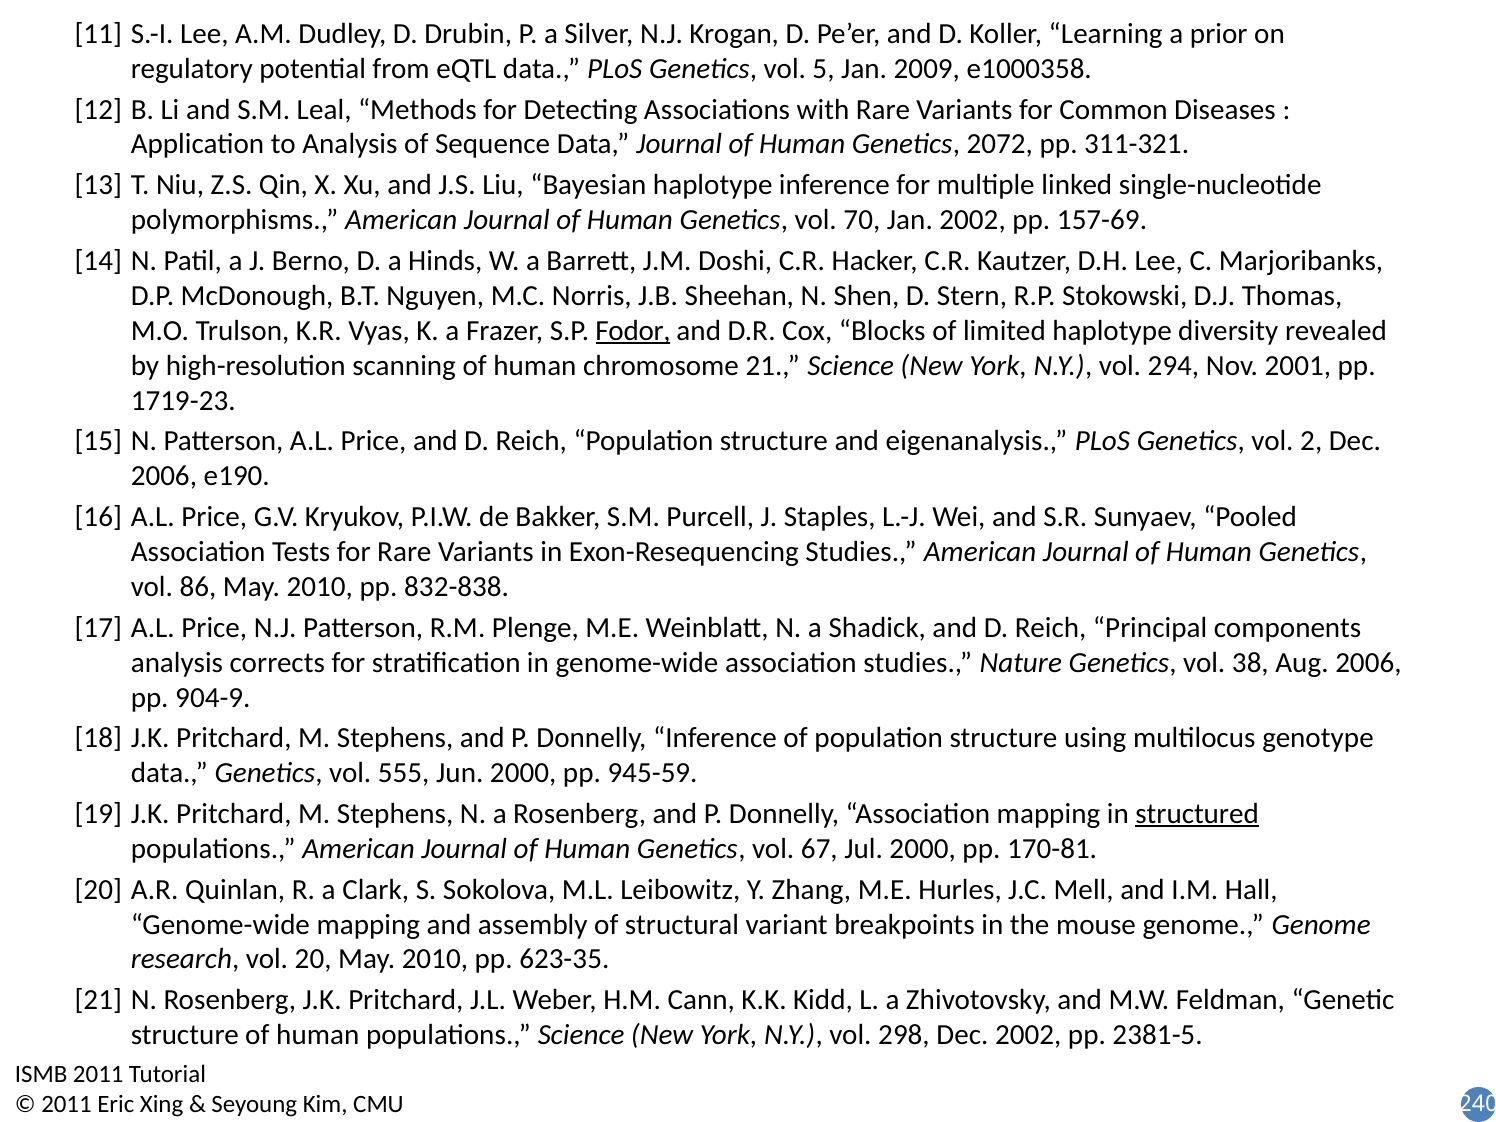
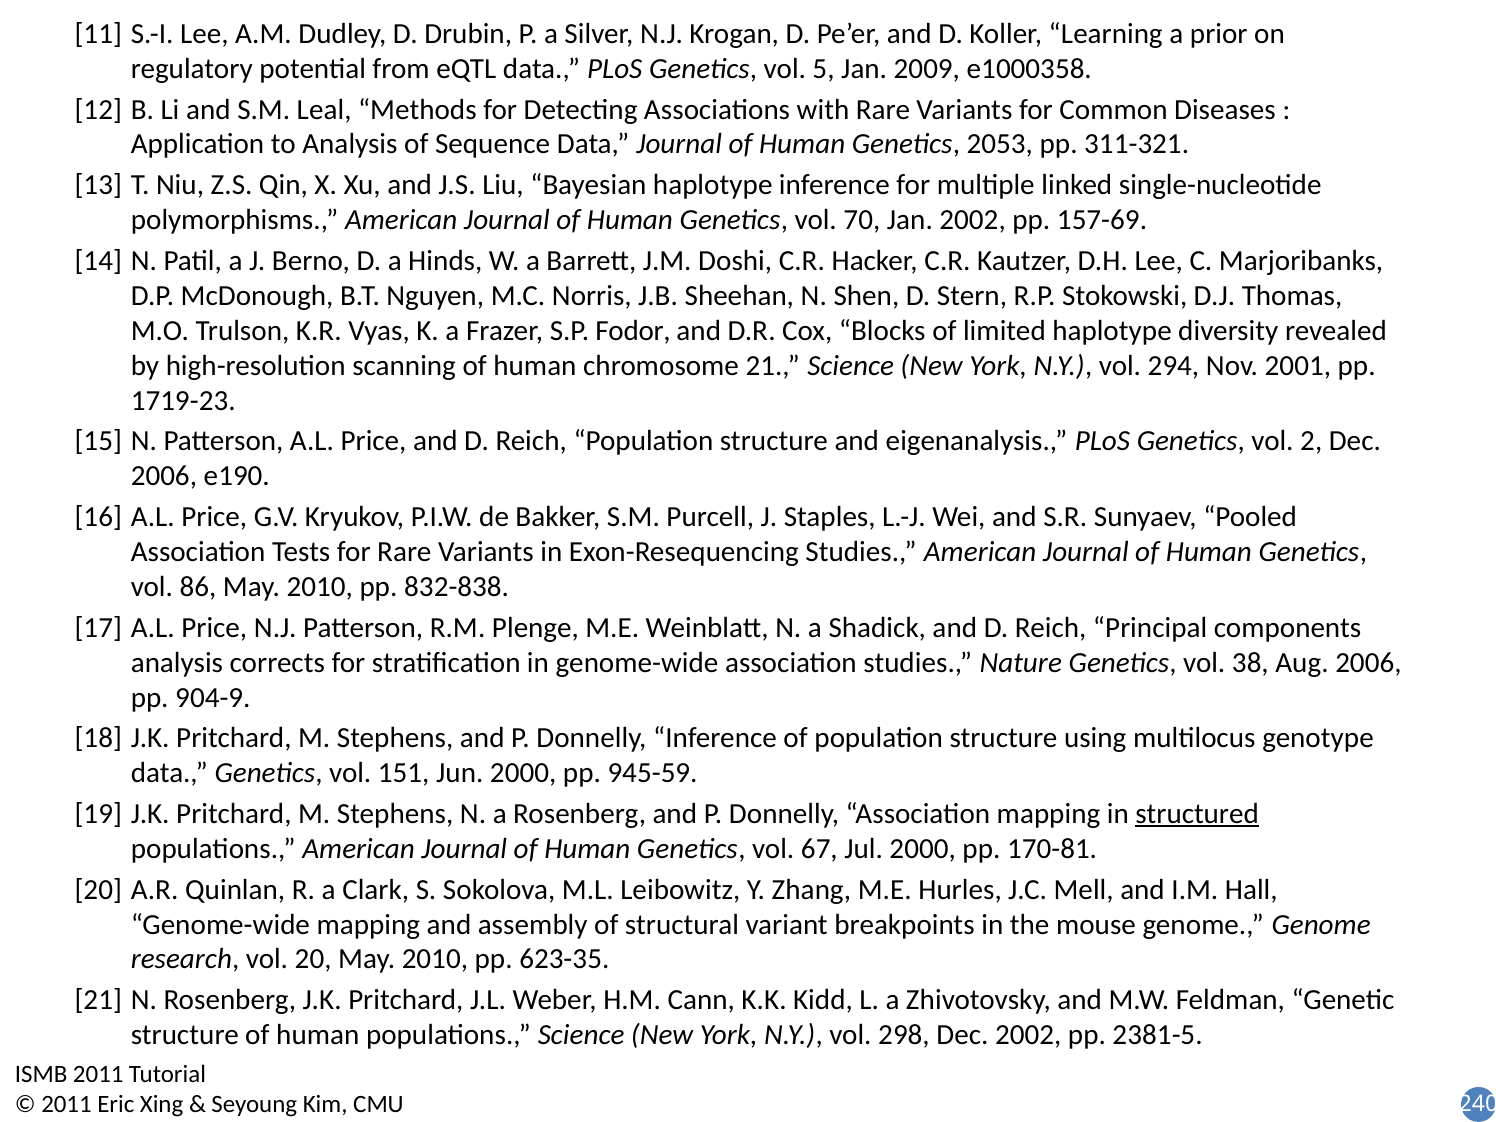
2072: 2072 -> 2053
Fodor underline: present -> none
555: 555 -> 151
